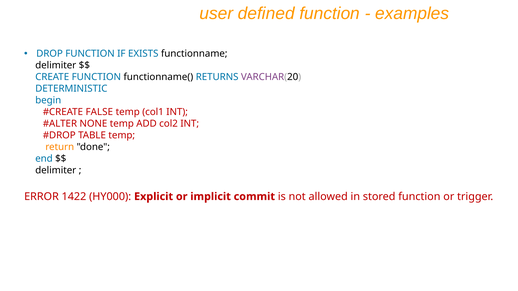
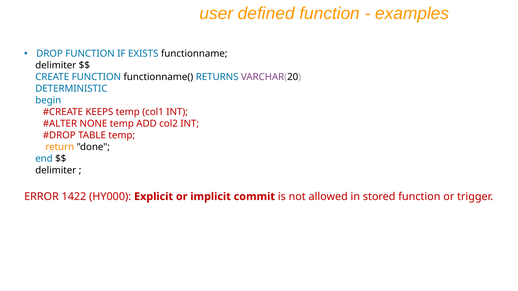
FALSE: FALSE -> KEEPS
